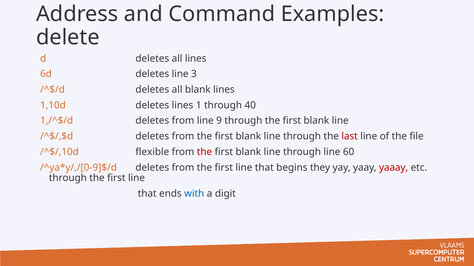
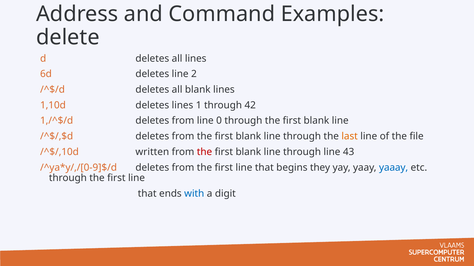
3: 3 -> 2
40: 40 -> 42
9: 9 -> 0
last colour: red -> orange
flexible: flexible -> written
60: 60 -> 43
yaaay colour: red -> blue
